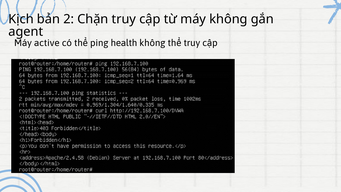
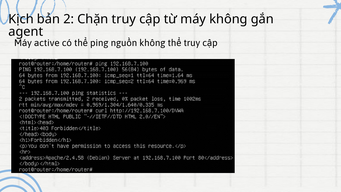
health: health -> nguồn
